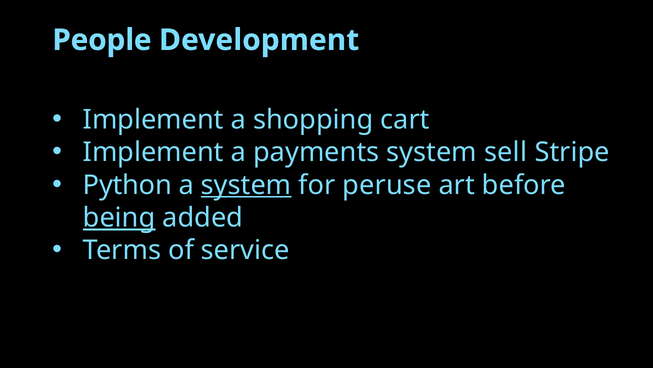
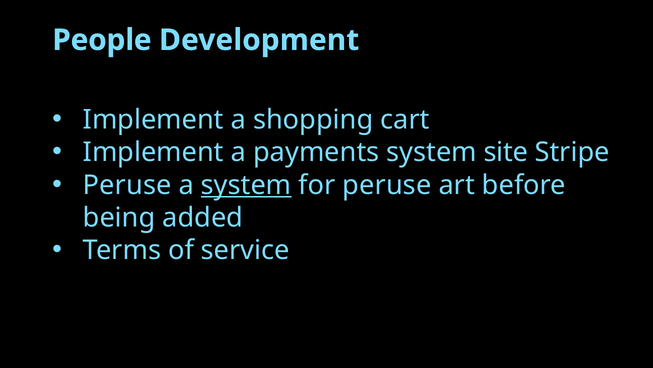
sell: sell -> site
Python at (127, 185): Python -> Peruse
being underline: present -> none
